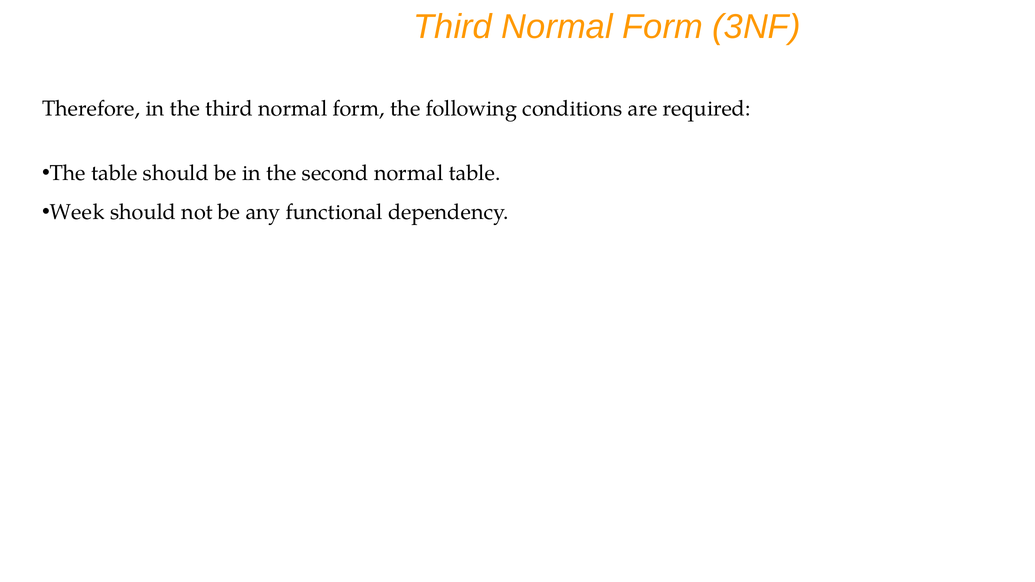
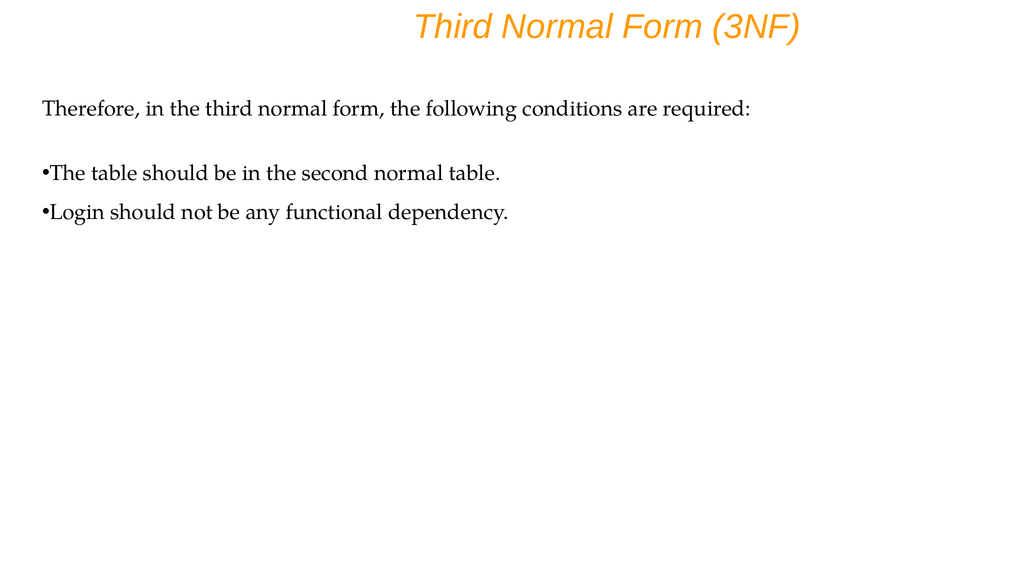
Week: Week -> Login
